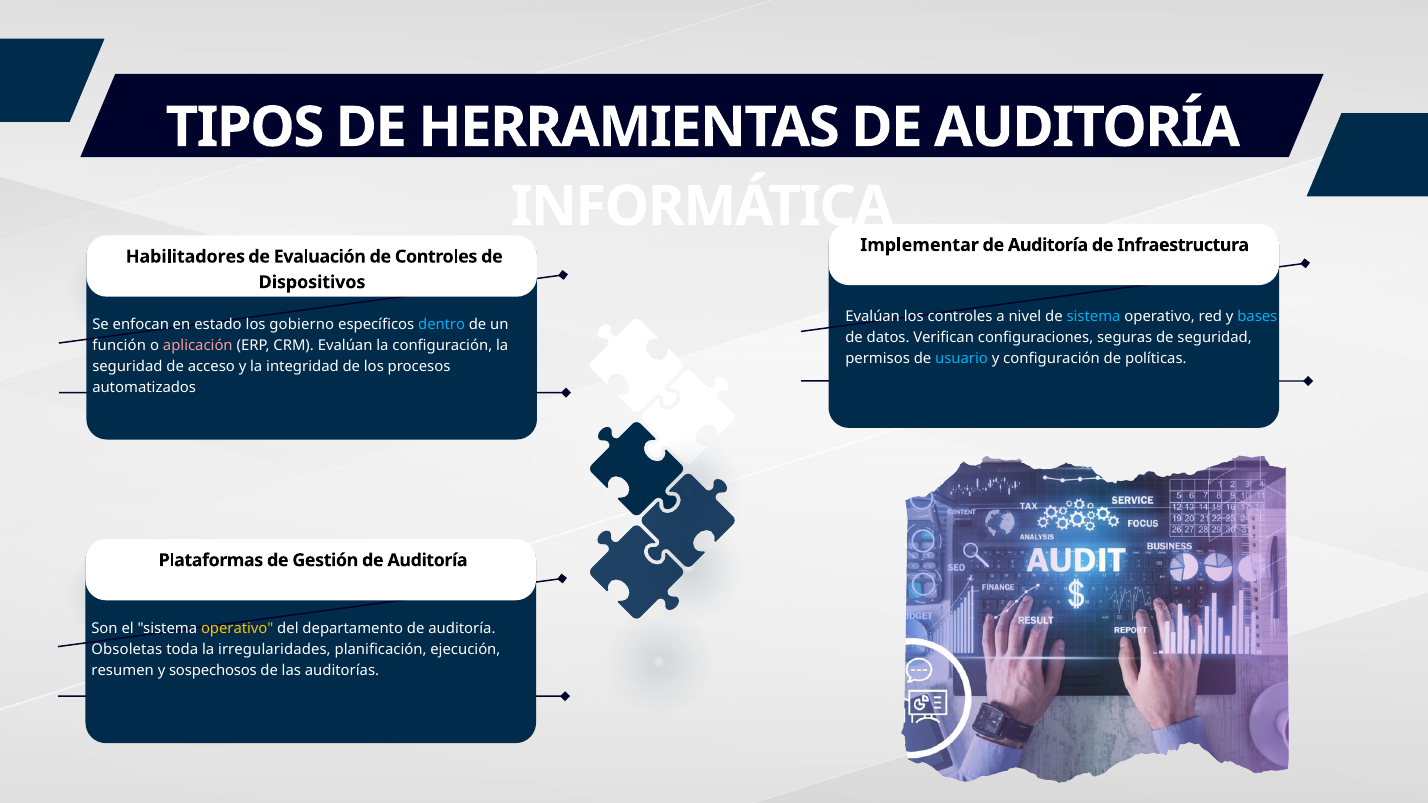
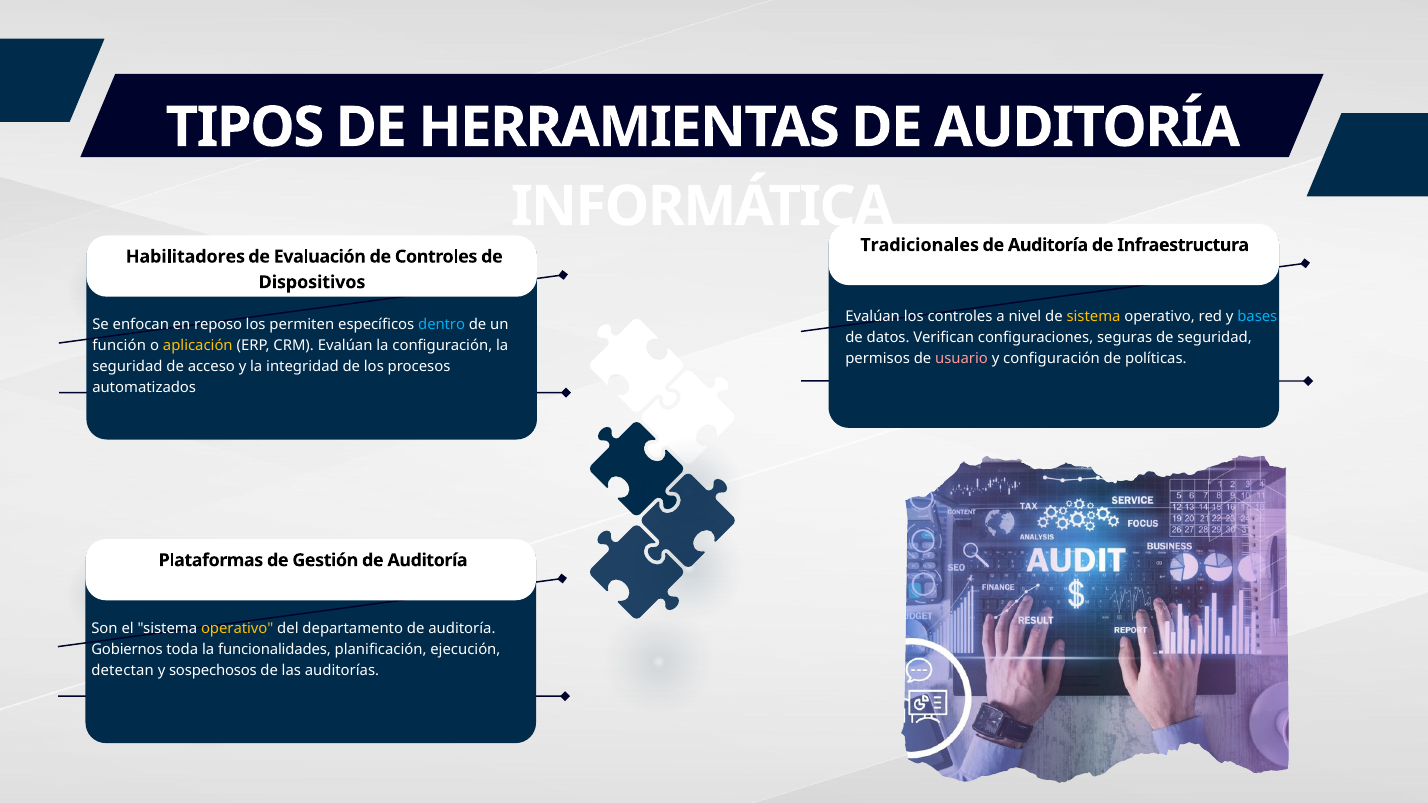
Implementar: Implementar -> Tradicionales
sistema at (1094, 317) colour: light blue -> yellow
estado: estado -> reposo
gobierno: gobierno -> permiten
aplicación colour: pink -> yellow
usuario colour: light blue -> pink
Obsoletas: Obsoletas -> Gobiernos
irregularidades: irregularidades -> funcionalidades
resumen: resumen -> detectan
